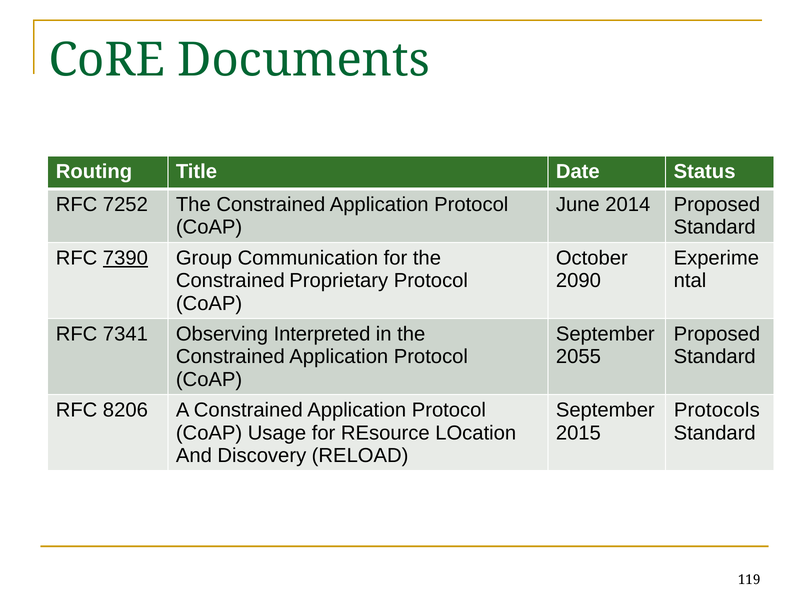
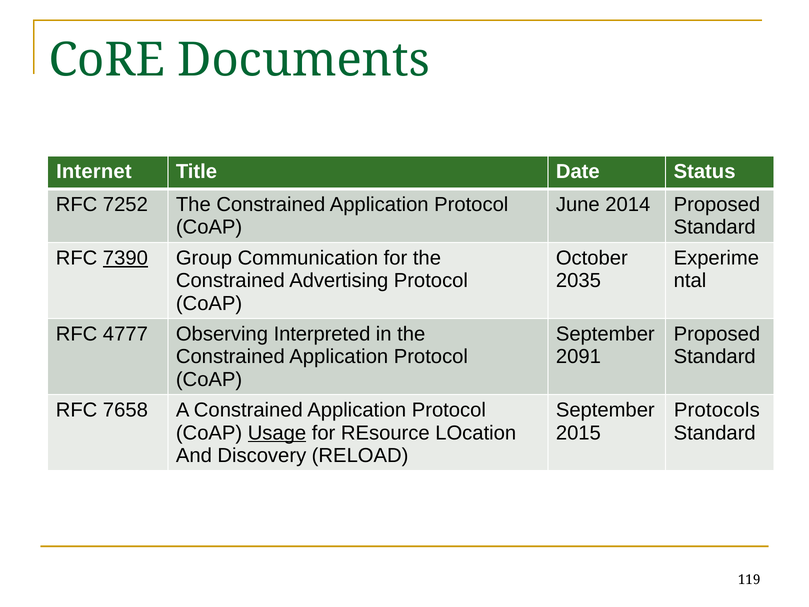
Routing: Routing -> Internet
Proprietary: Proprietary -> Advertising
2090: 2090 -> 2035
7341: 7341 -> 4777
2055: 2055 -> 2091
8206: 8206 -> 7658
Usage underline: none -> present
